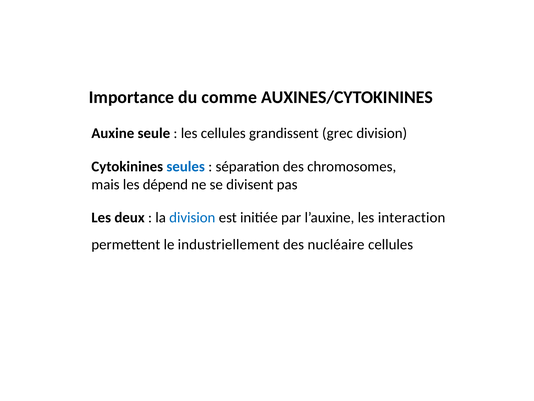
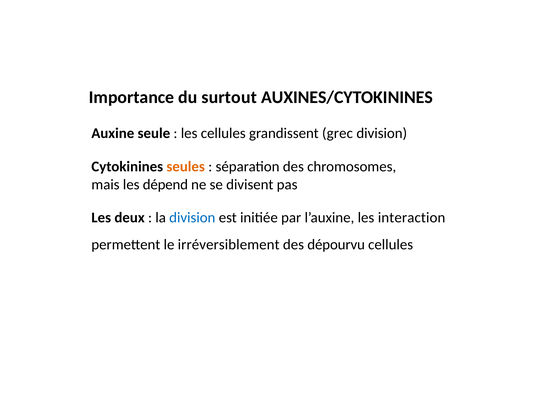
comme: comme -> surtout
seules colour: blue -> orange
industriellement: industriellement -> irréversiblement
nucléaire: nucléaire -> dépourvu
